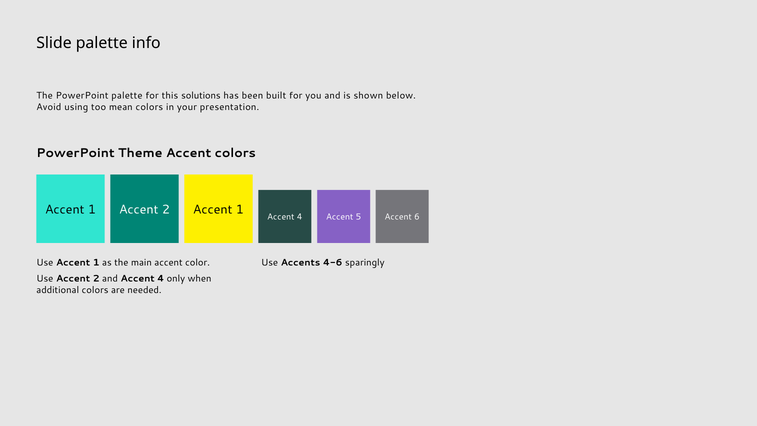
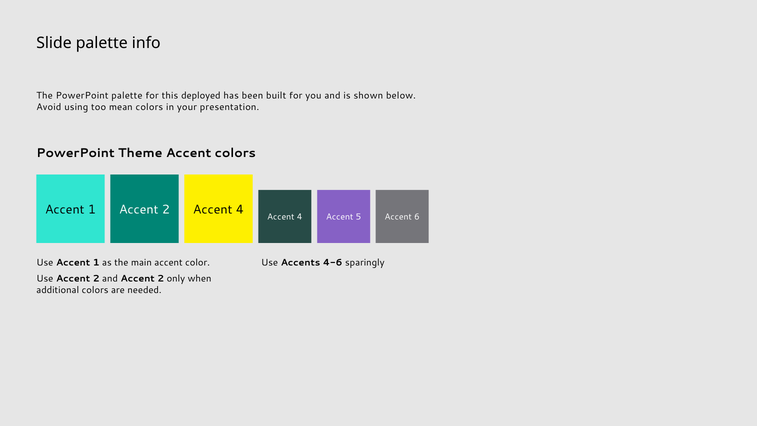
solutions: solutions -> deployed
2 Accent 1: 1 -> 4
and Accent 4: 4 -> 2
